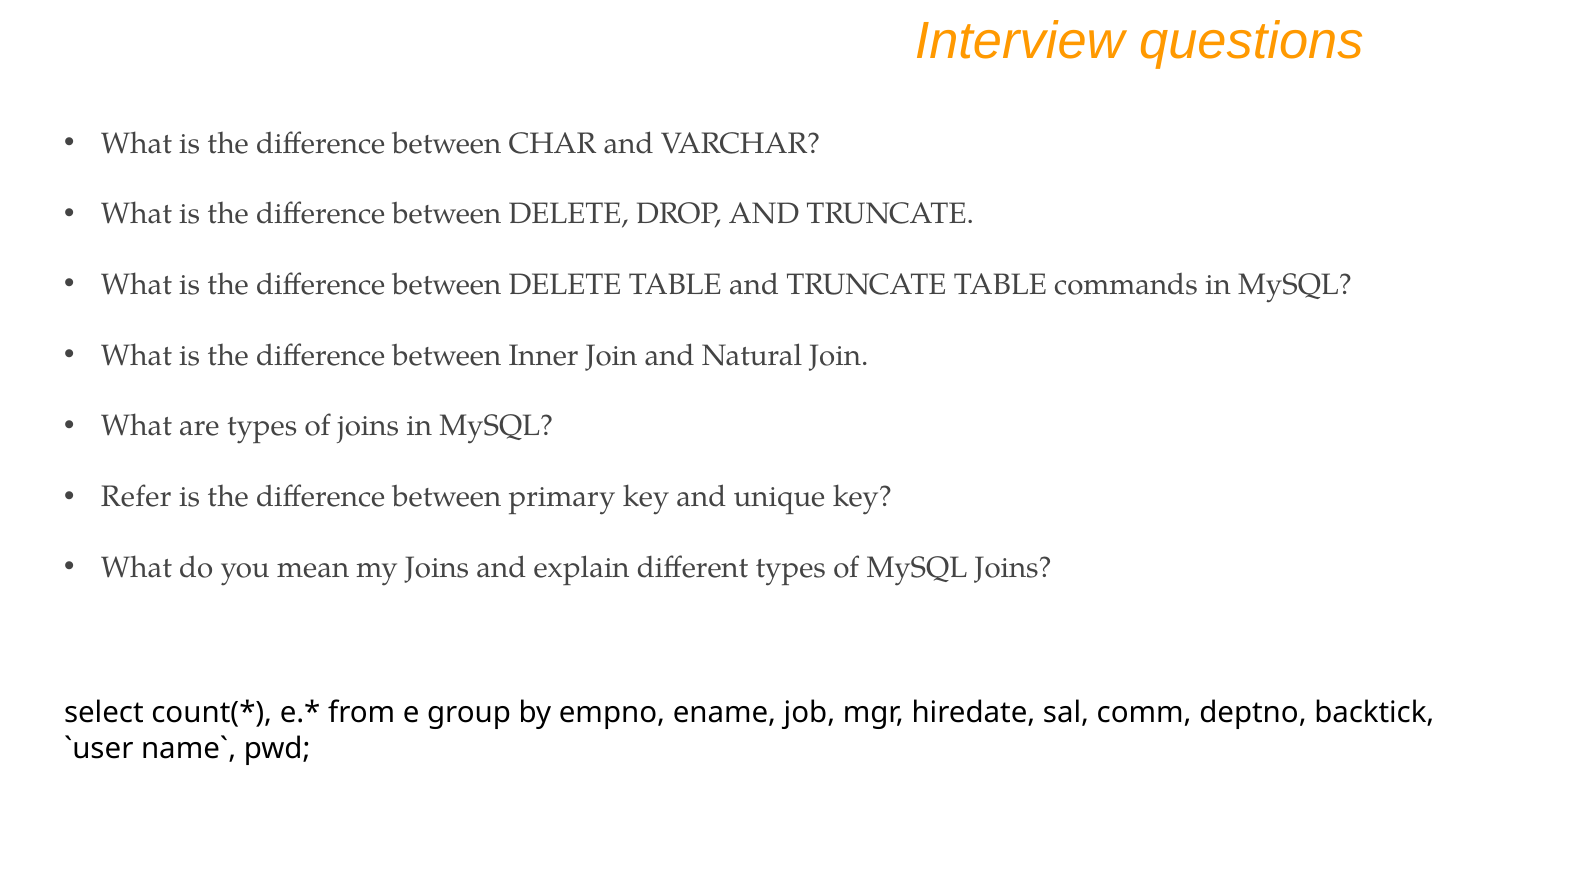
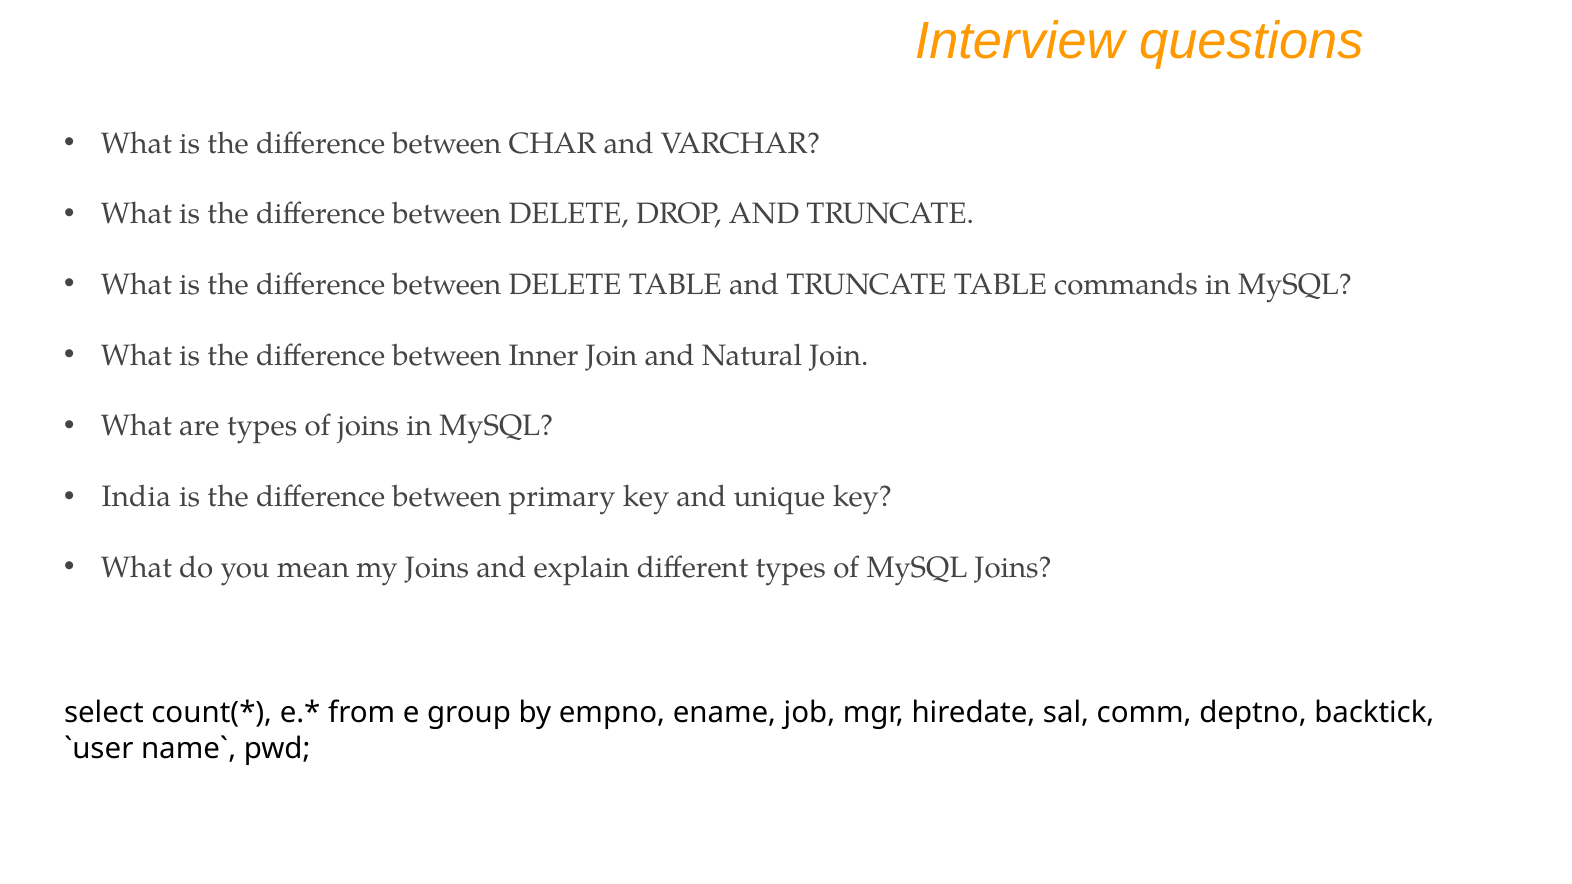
Refer: Refer -> India
